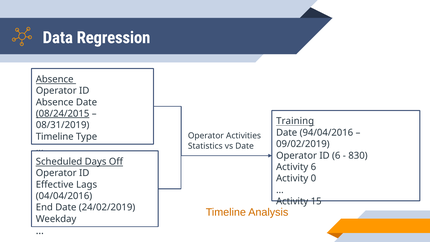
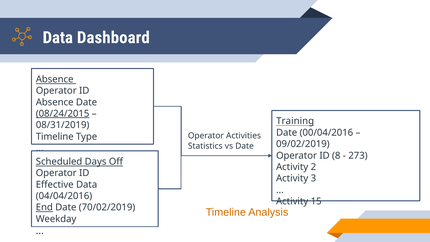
Regression: Regression -> Dashboard
94/04/2016: 94/04/2016 -> 00/04/2016
ID 6: 6 -> 8
830: 830 -> 273
Activity 6: 6 -> 2
0: 0 -> 3
Effective Lags: Lags -> Data
End underline: none -> present
24/02/2019: 24/02/2019 -> 70/02/2019
